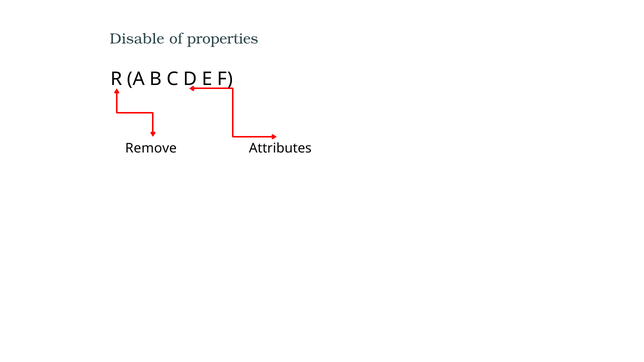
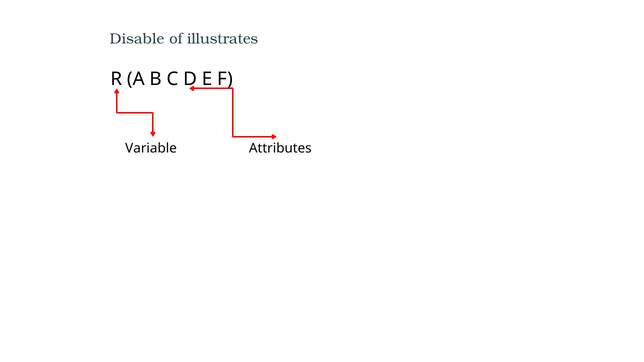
properties: properties -> illustrates
Remove: Remove -> Variable
